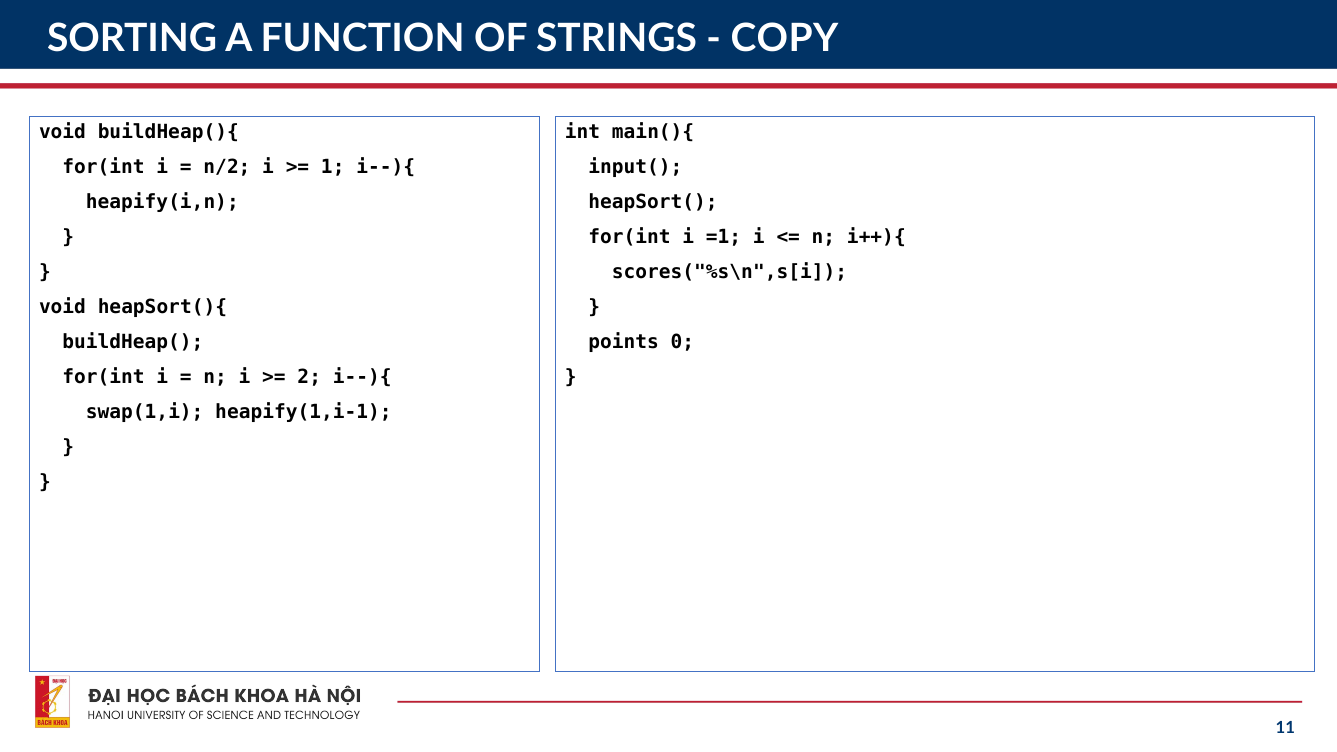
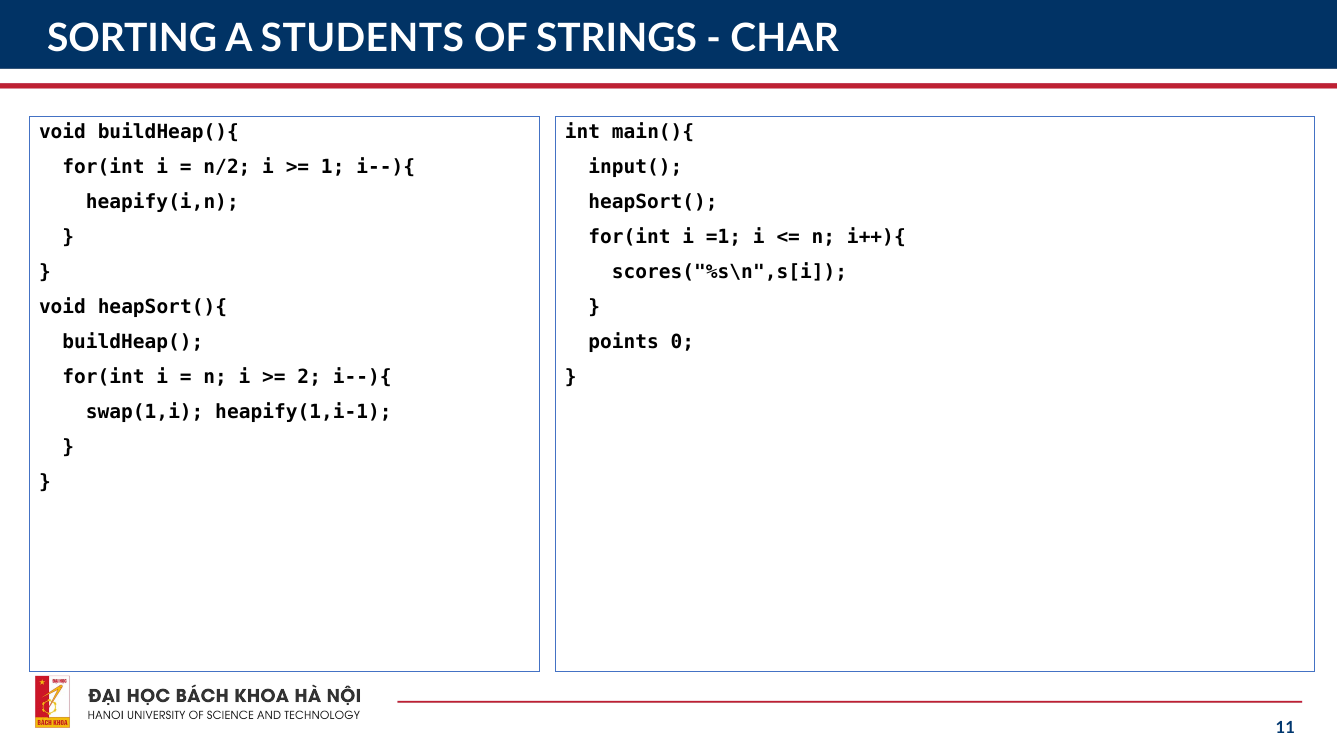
FUNCTION: FUNCTION -> STUDENTS
COPY: COPY -> CHAR
